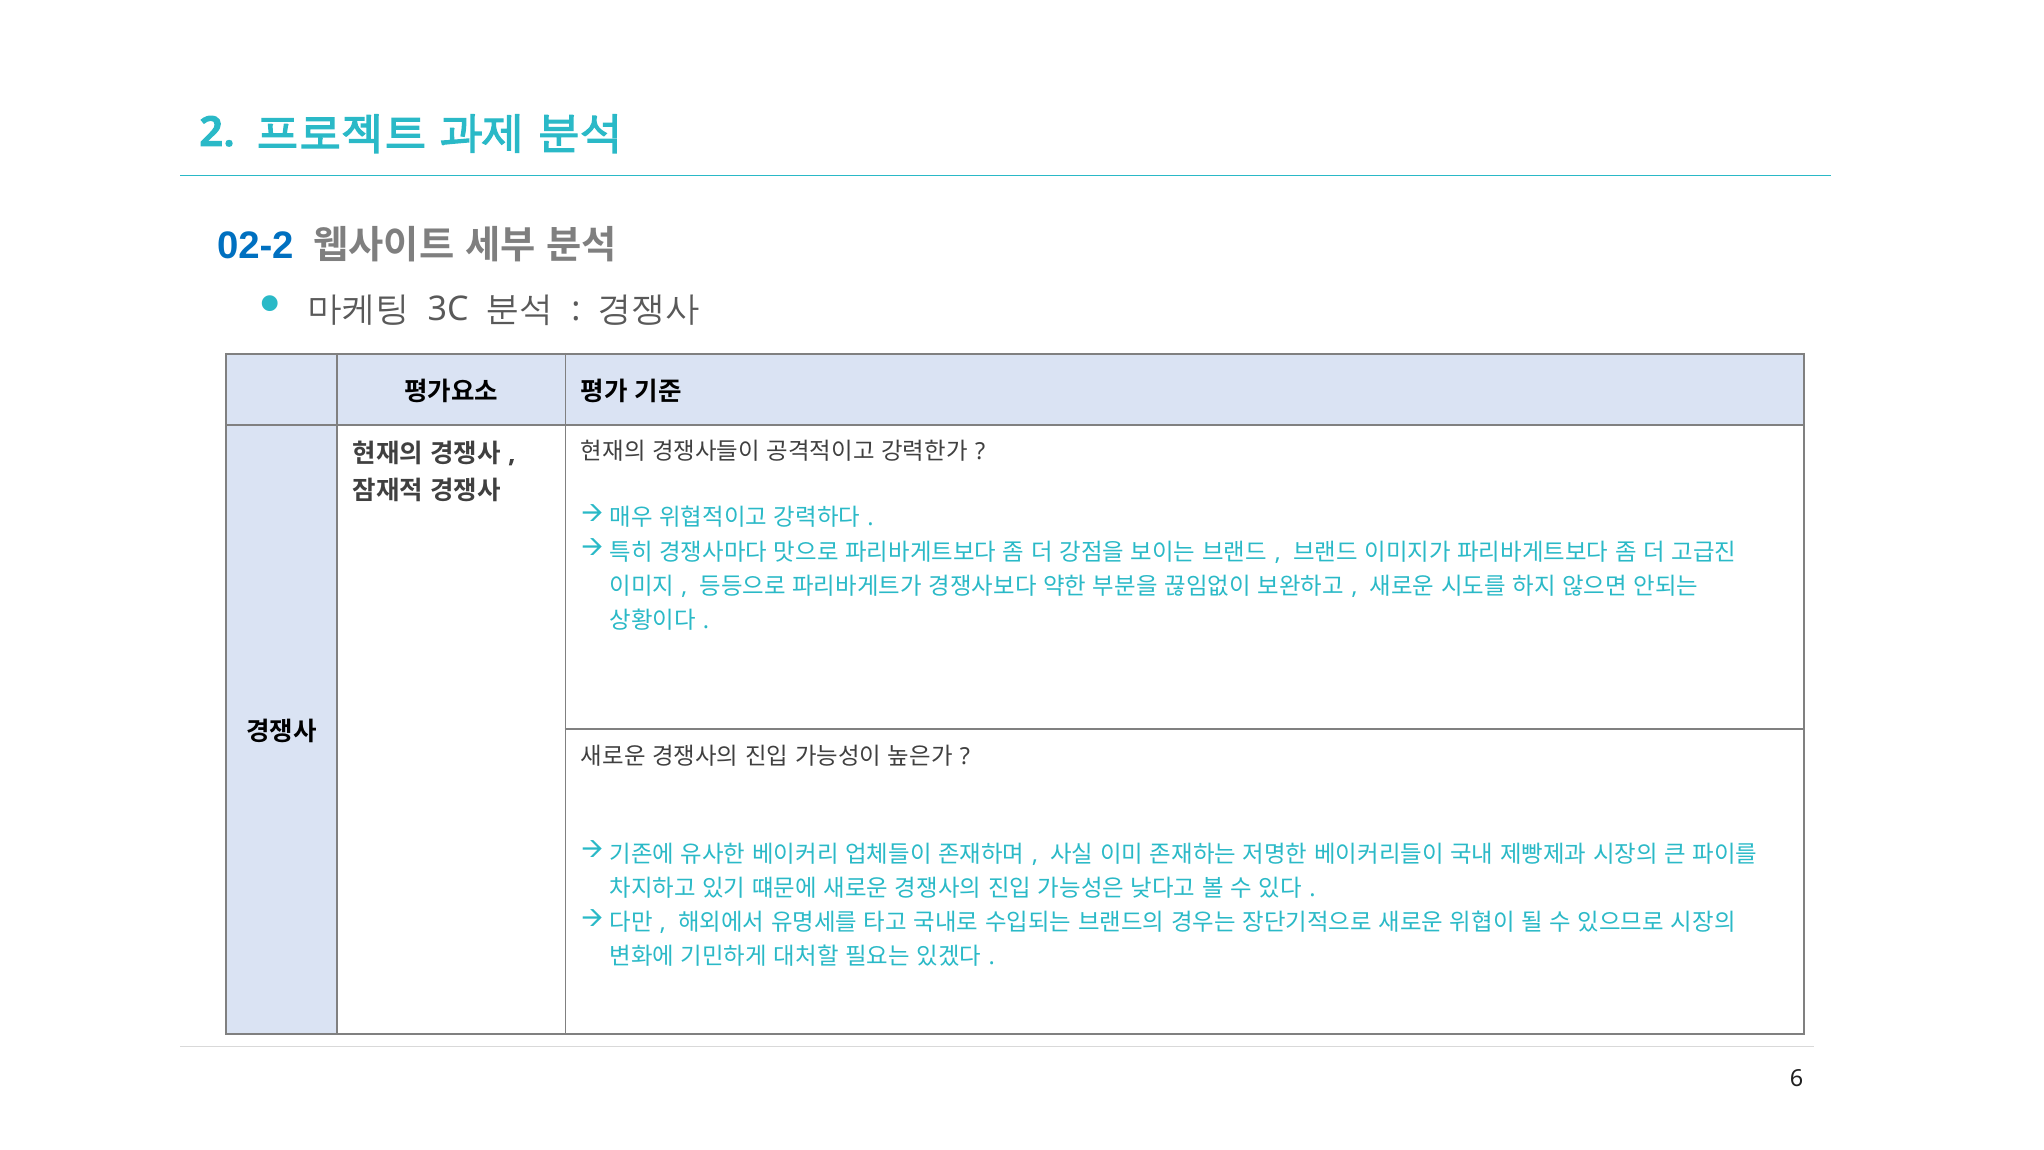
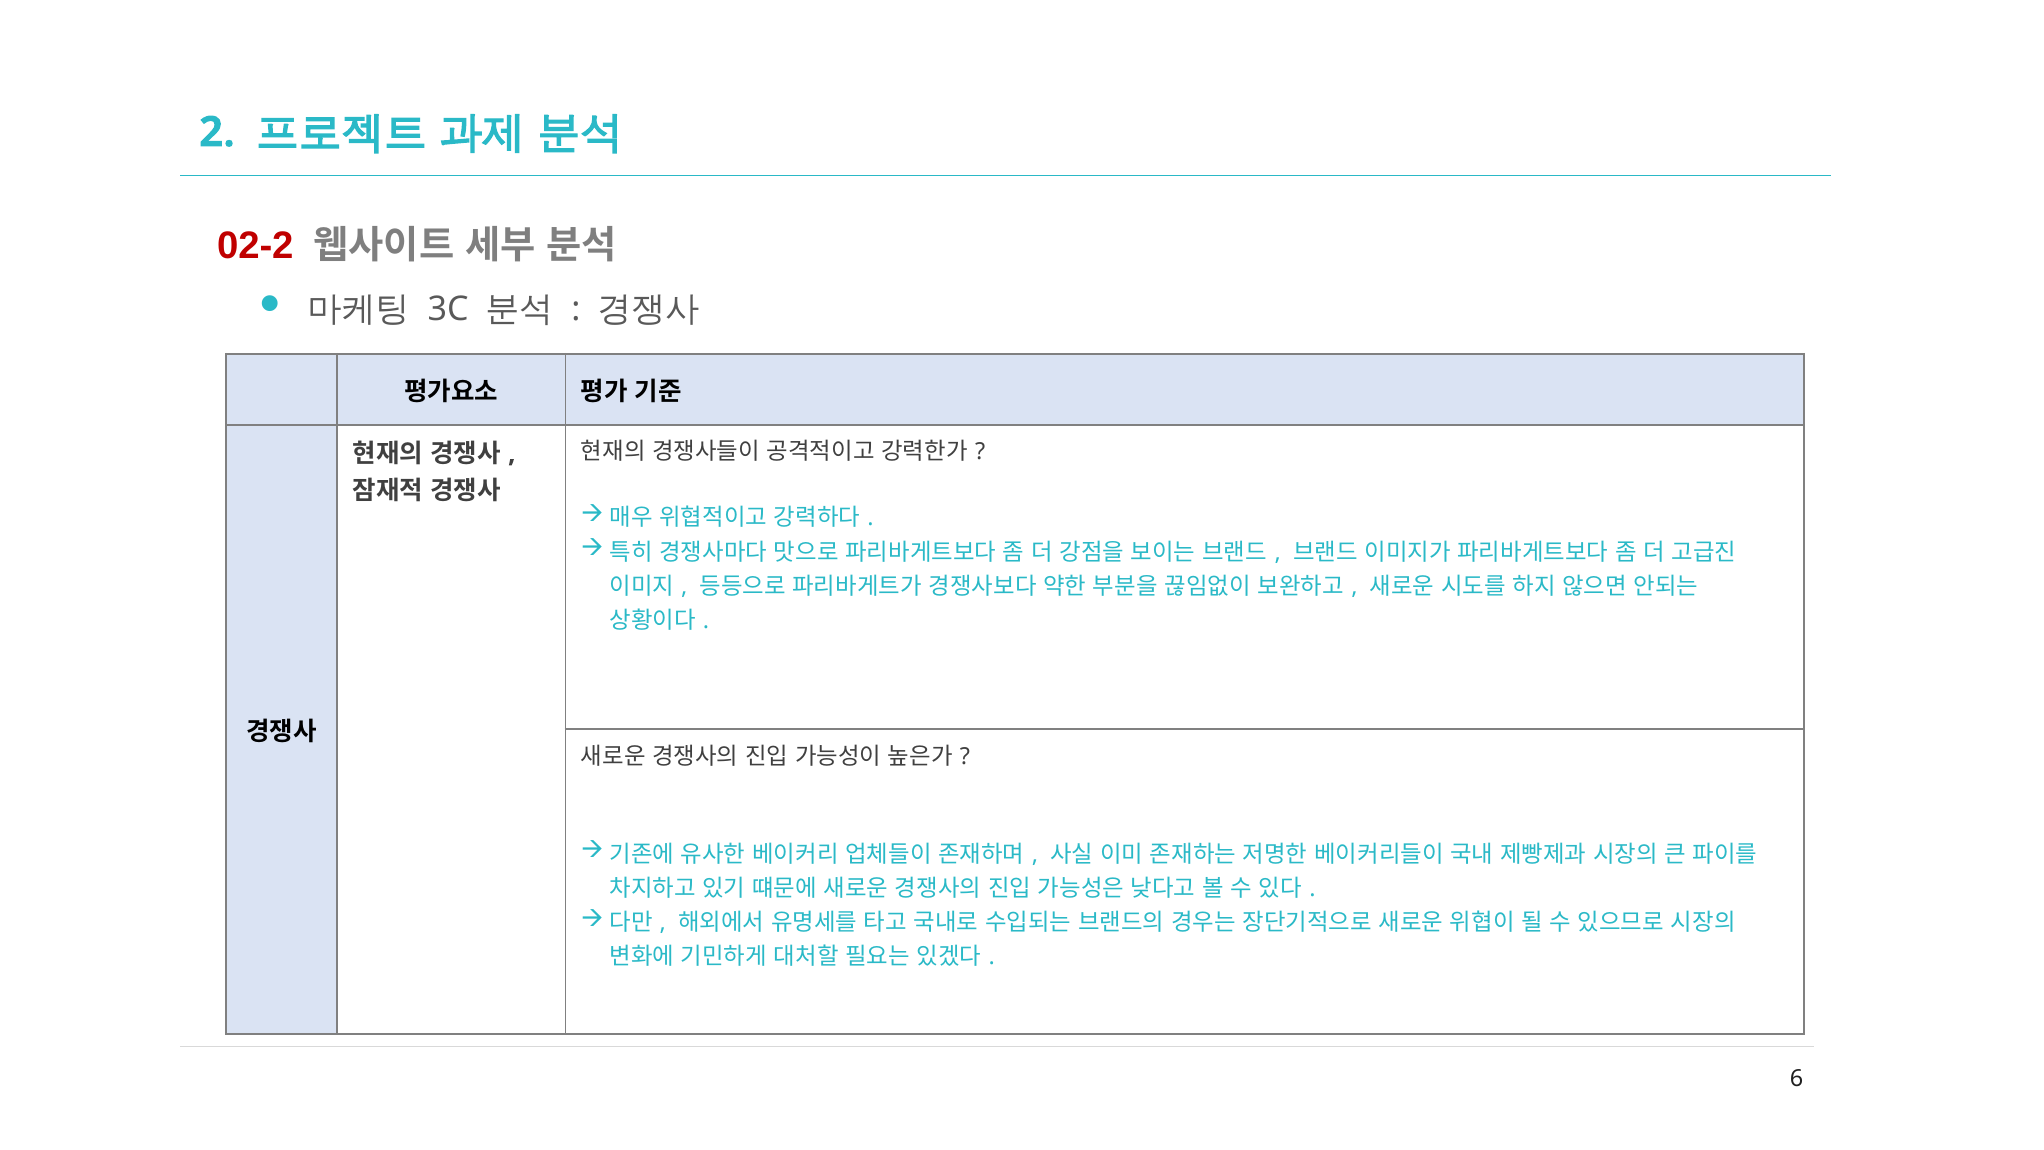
02-2 colour: blue -> red
